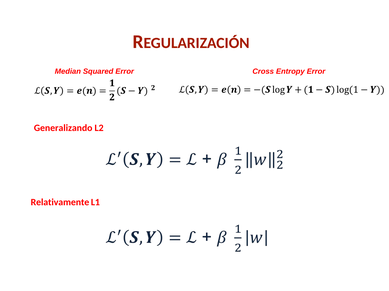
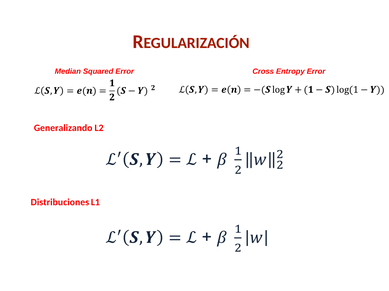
Relativamente: Relativamente -> Distribuciones
